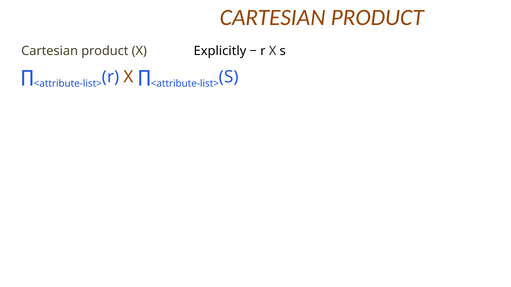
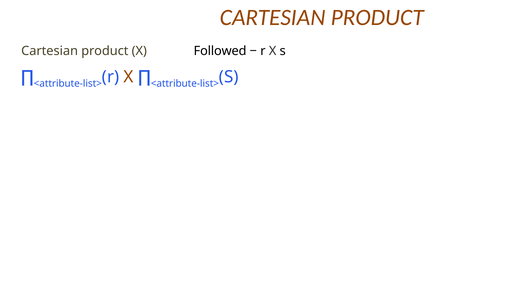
Explicitly: Explicitly -> Followed
